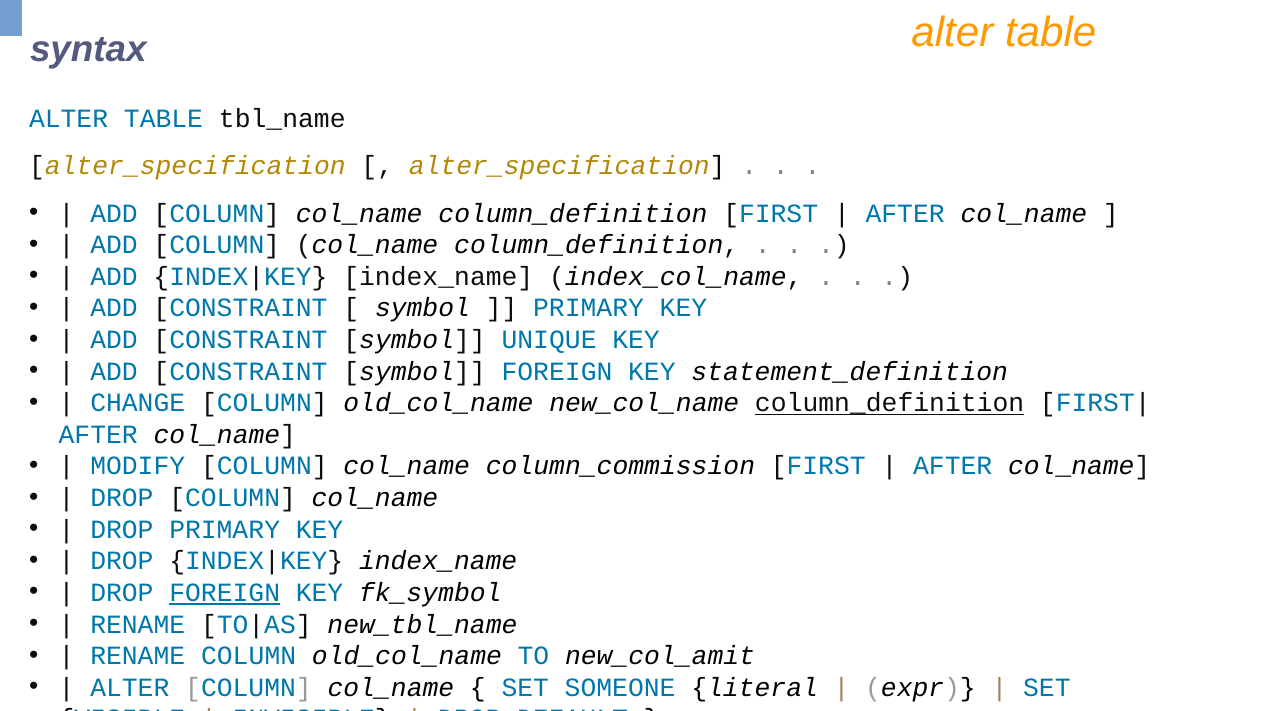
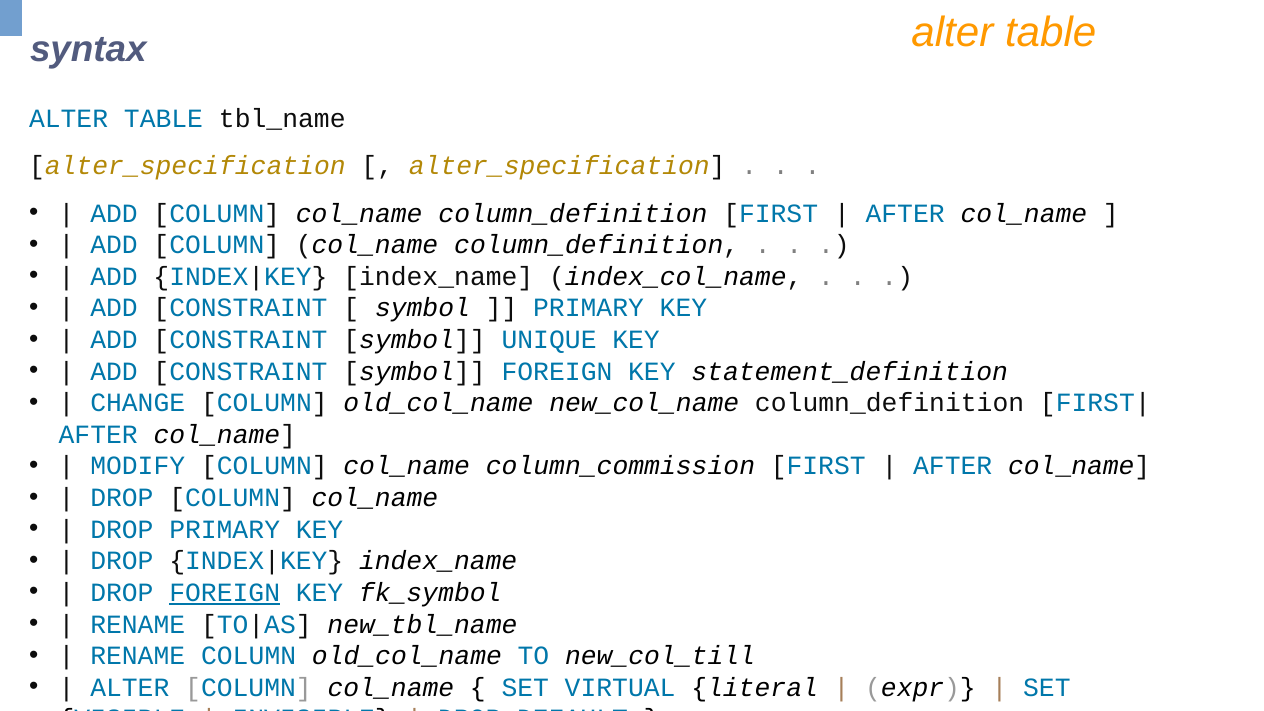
column_definition at (890, 403) underline: present -> none
new_col_amit: new_col_amit -> new_col_till
SOMEONE: SOMEONE -> VIRTUAL
